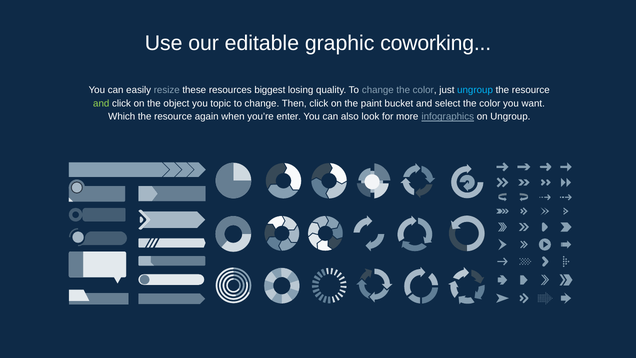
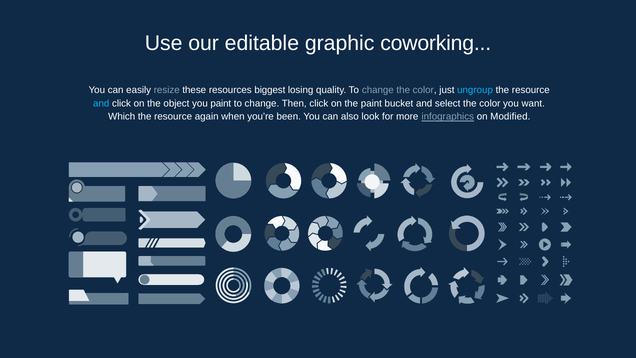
and at (101, 103) colour: light green -> light blue
you topic: topic -> paint
enter: enter -> been
on Ungroup: Ungroup -> Modified
